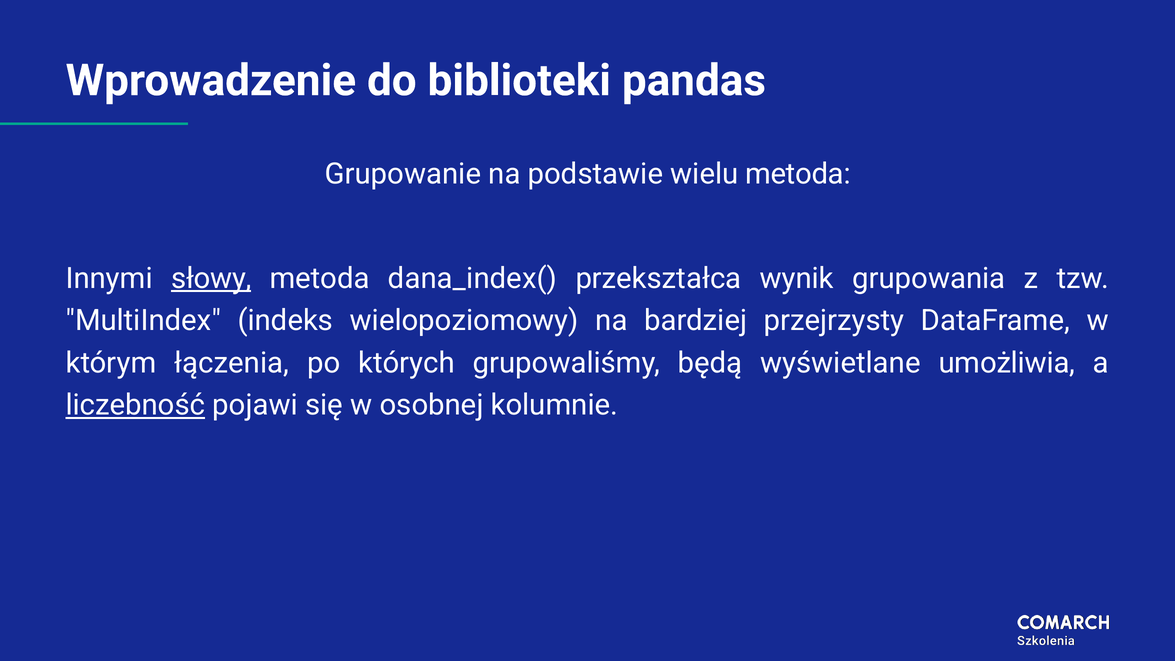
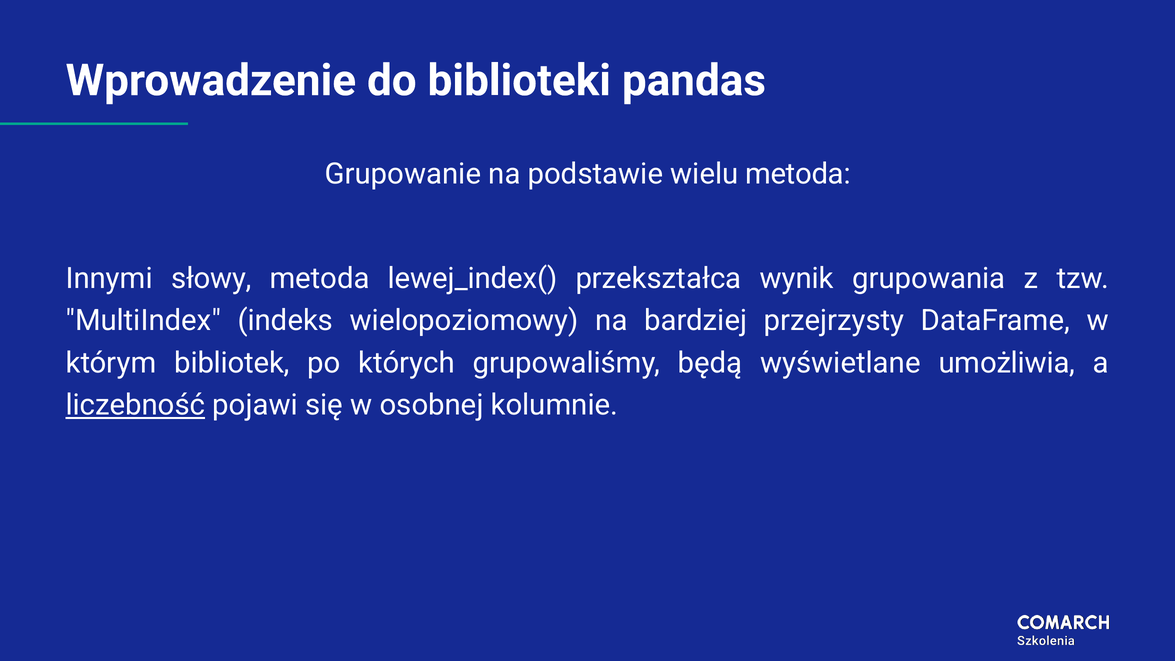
słowy underline: present -> none
dana_index(: dana_index( -> lewej_index(
łączenia: łączenia -> bibliotek
